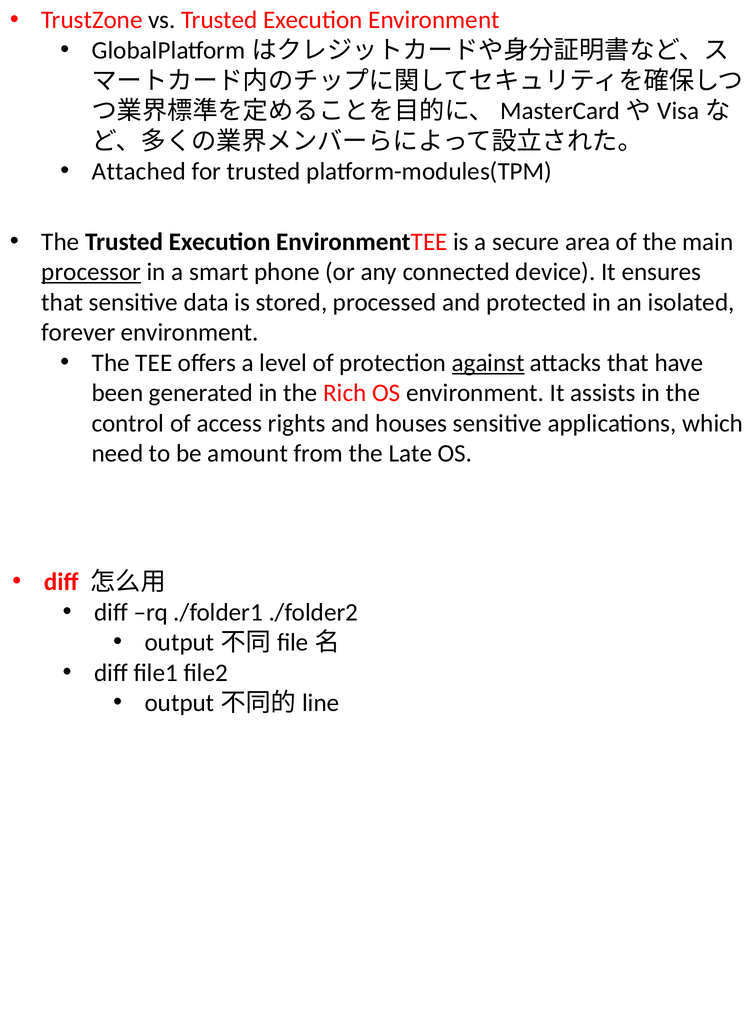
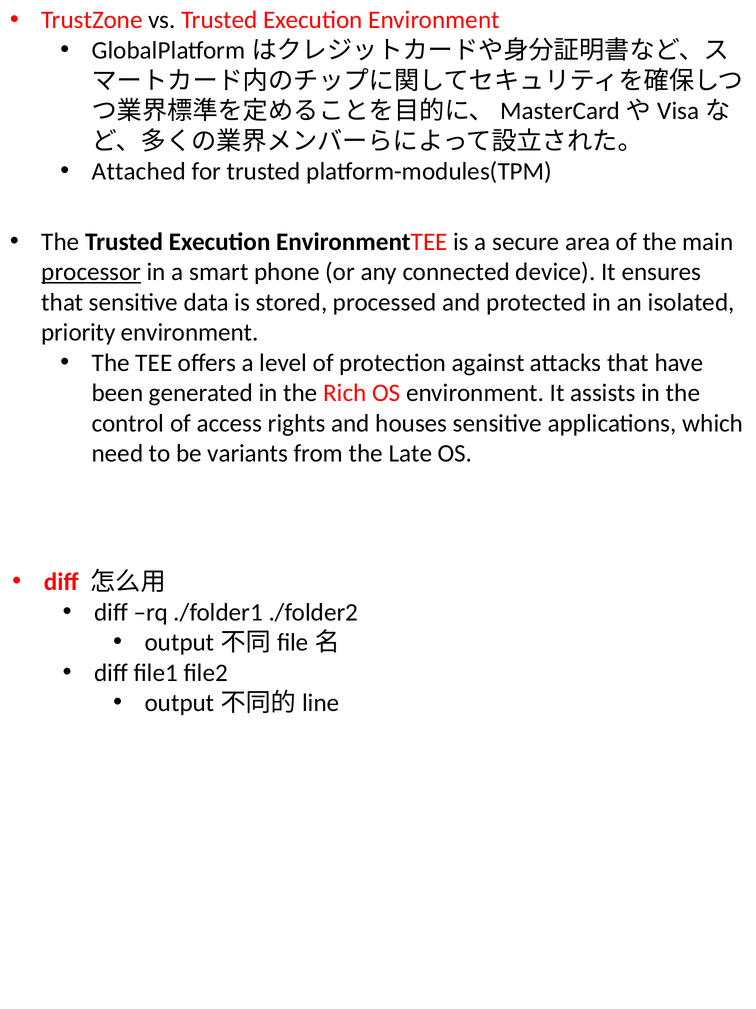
forever: forever -> priority
against underline: present -> none
amount: amount -> variants
